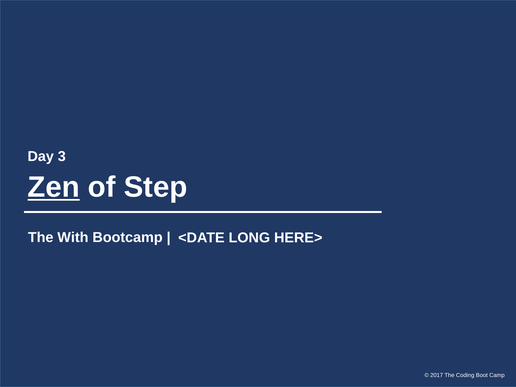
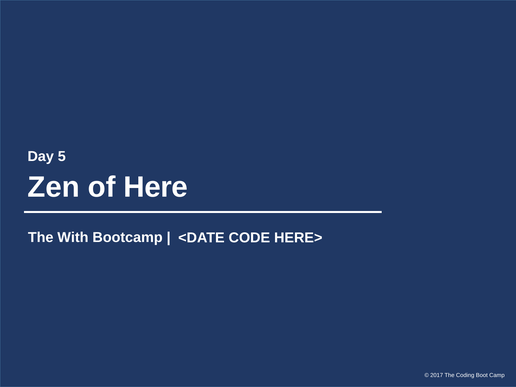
3: 3 -> 5
Zen underline: present -> none
Step: Step -> Here
LONG: LONG -> CODE
